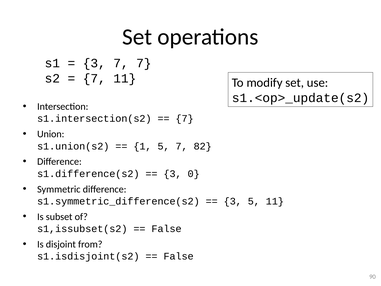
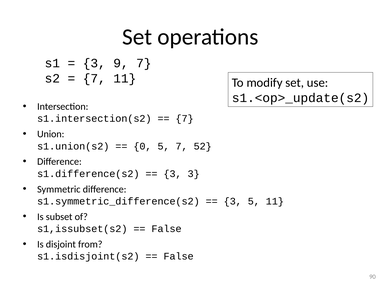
3 7: 7 -> 9
1: 1 -> 0
82: 82 -> 52
3 0: 0 -> 3
